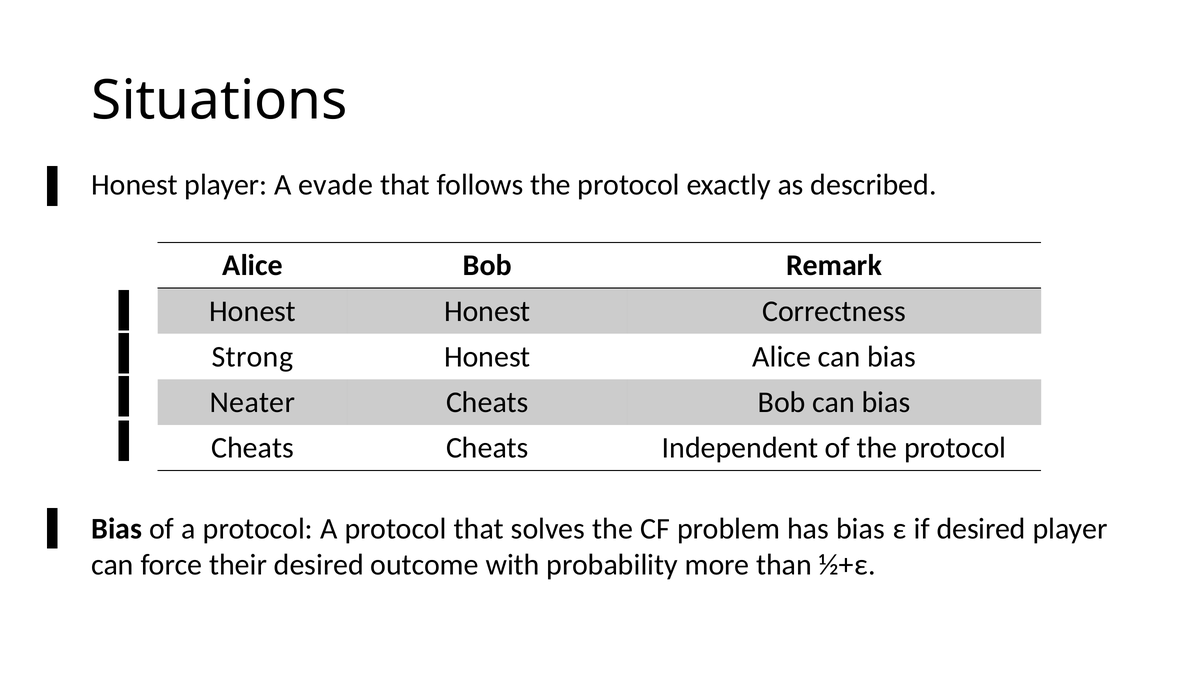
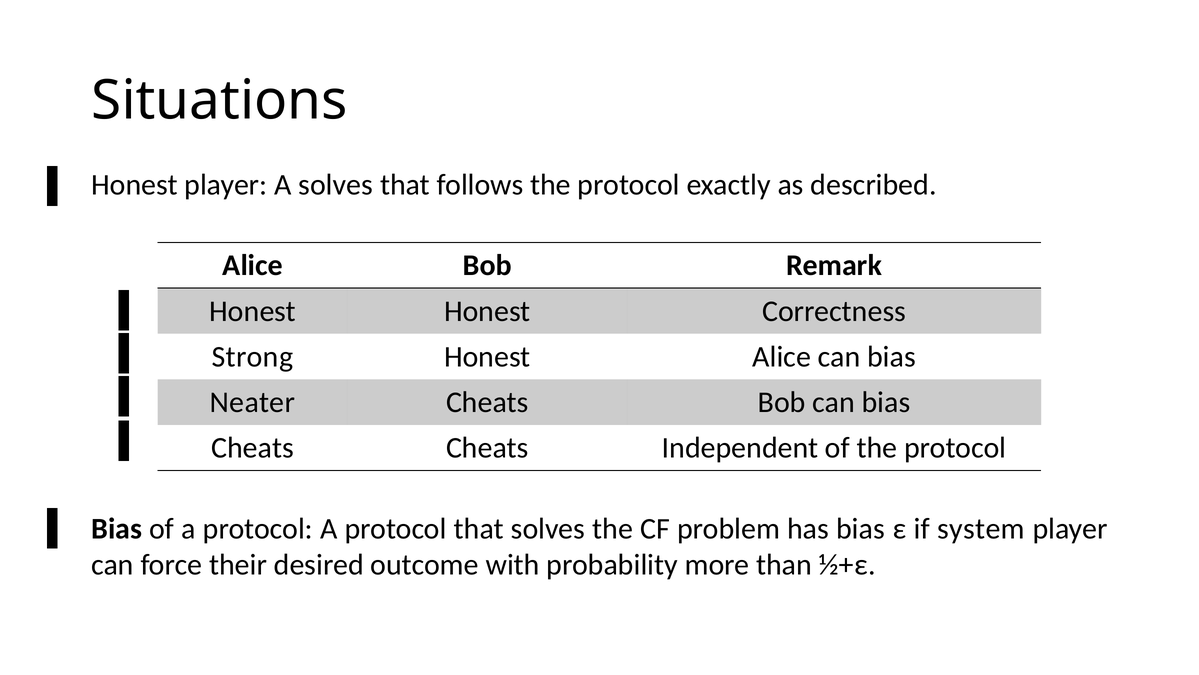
A evade: evade -> solves
if desired: desired -> system
